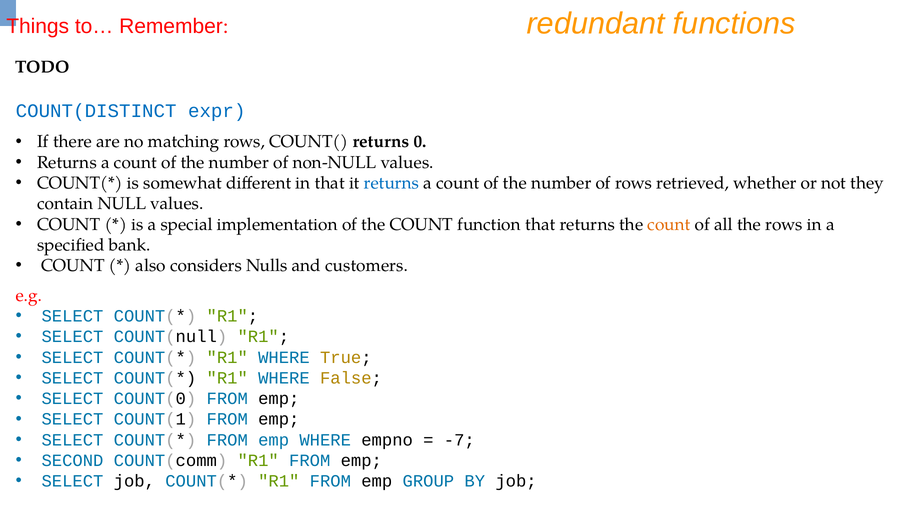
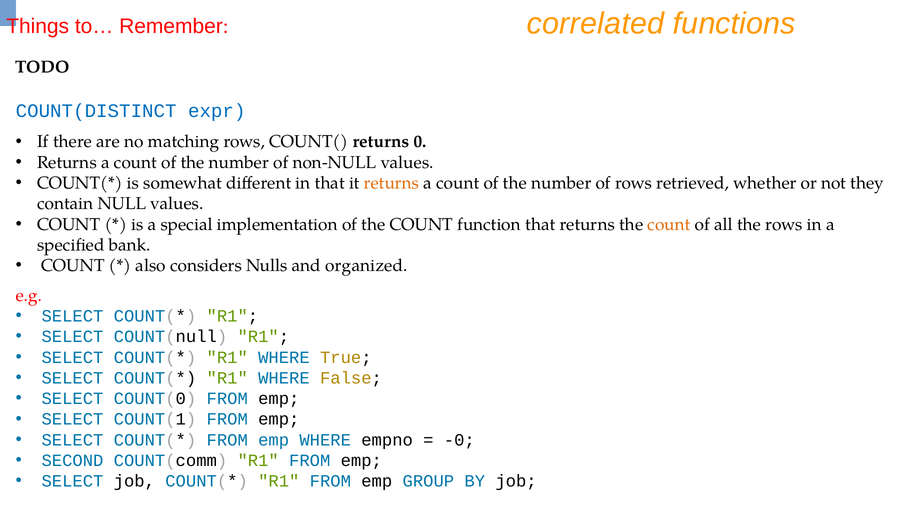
redundant: redundant -> correlated
returns at (391, 183) colour: blue -> orange
customers: customers -> organized
-7: -7 -> -0
